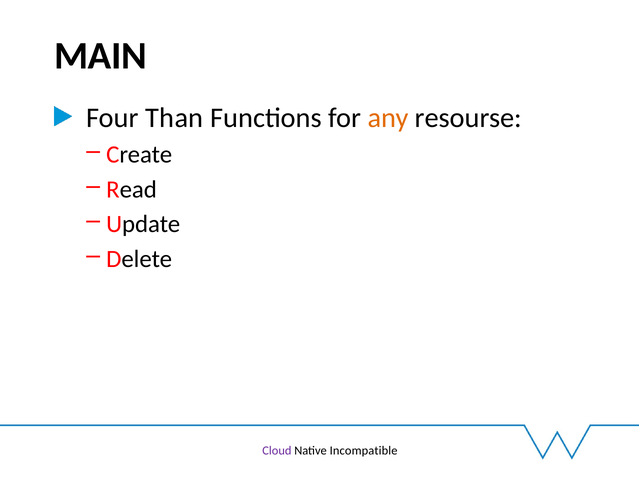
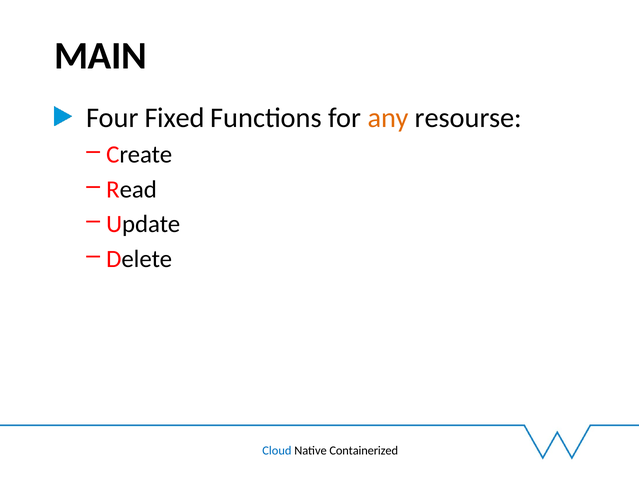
Than: Than -> Fixed
Cloud colour: purple -> blue
Incompatible: Incompatible -> Containerized
